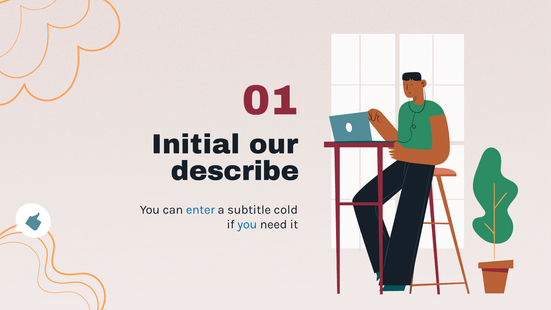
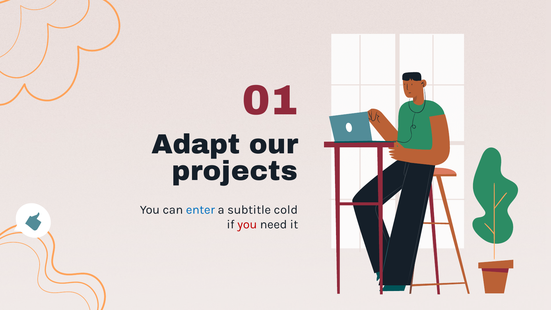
Initial: Initial -> Adapt
describe: describe -> projects
you at (247, 224) colour: blue -> red
